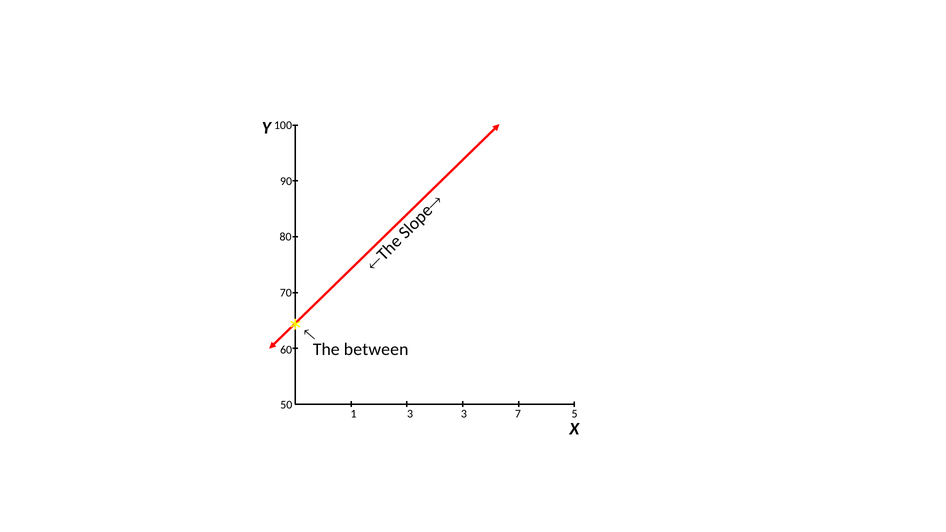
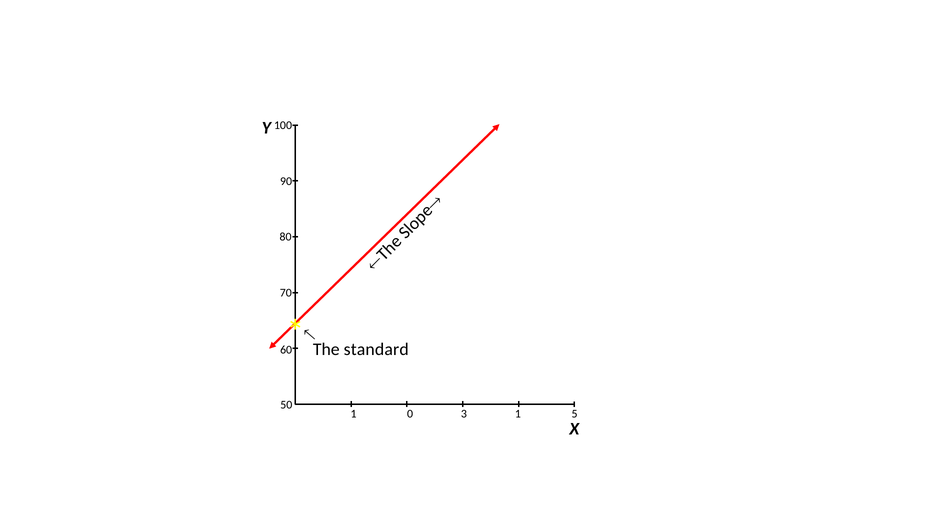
between: between -> standard
1 3: 3 -> 0
3 7: 7 -> 1
